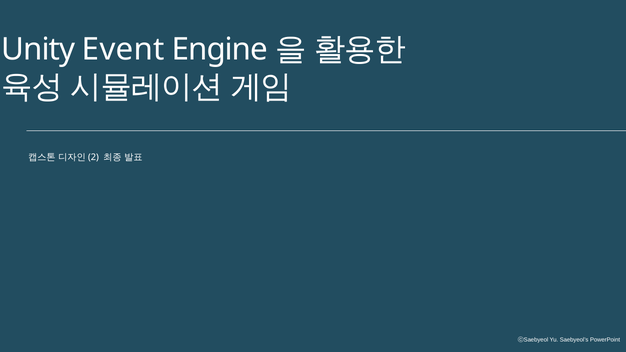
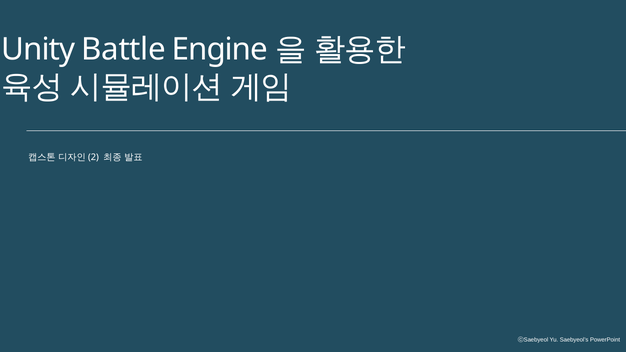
Event: Event -> Battle
